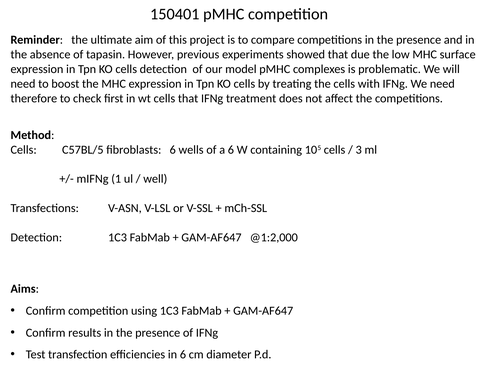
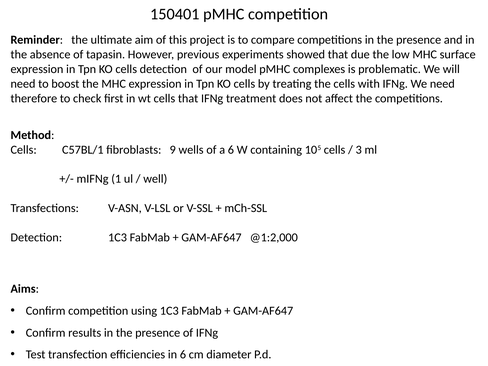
C57BL/5: C57BL/5 -> C57BL/1
fibroblasts 6: 6 -> 9
